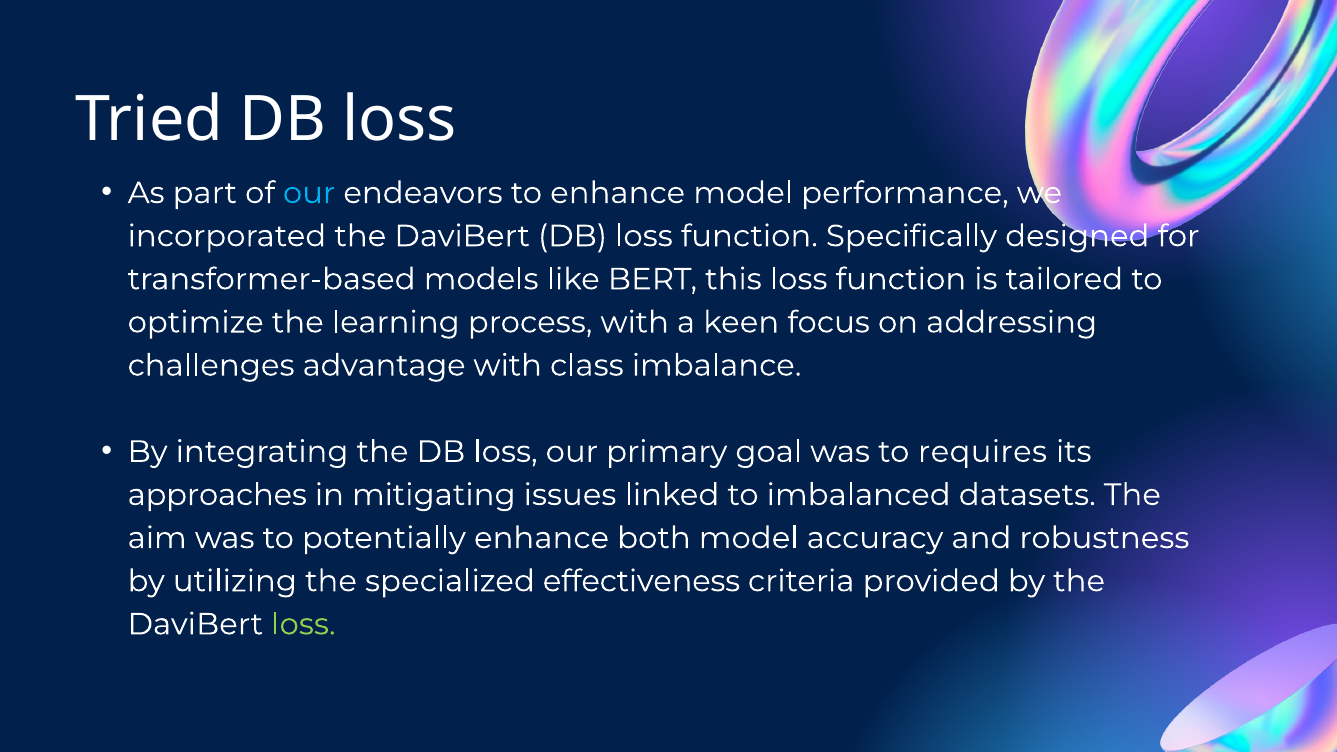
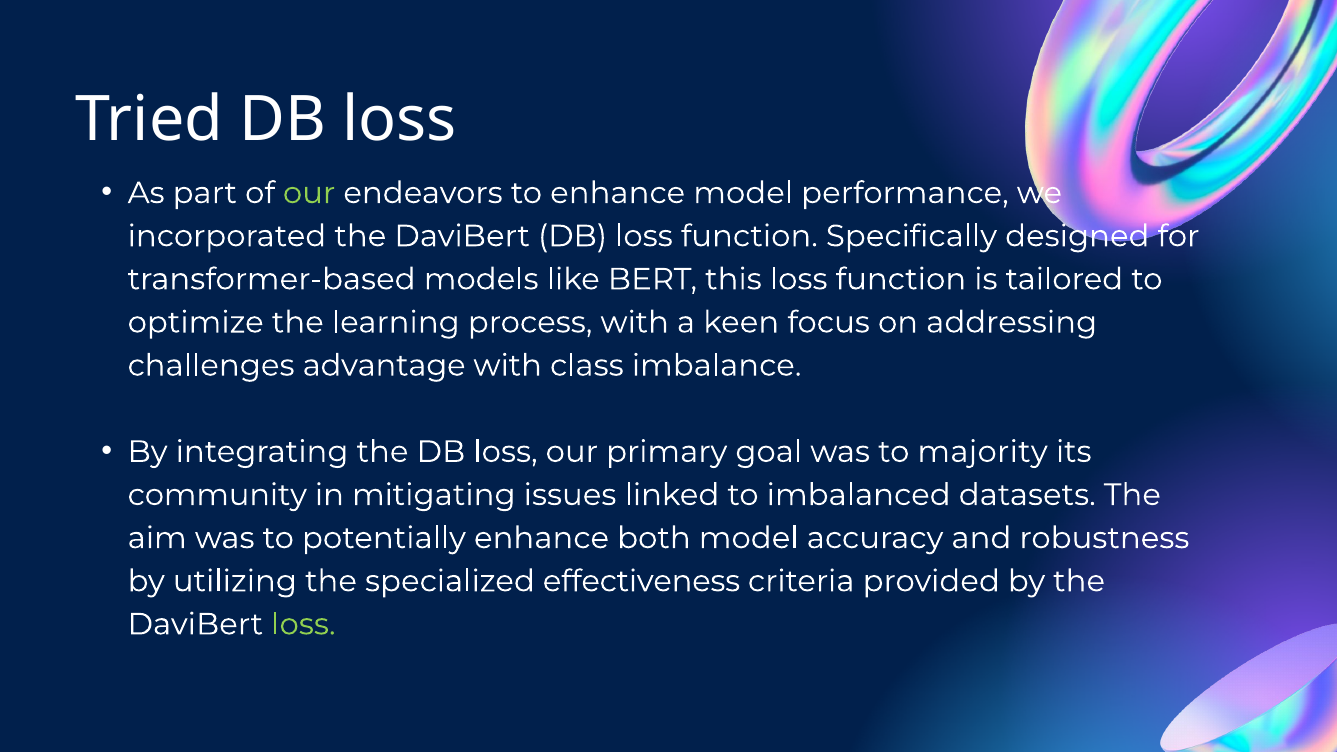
our at (309, 193) colour: light blue -> light green
requires: requires -> majority
approaches: approaches -> community
